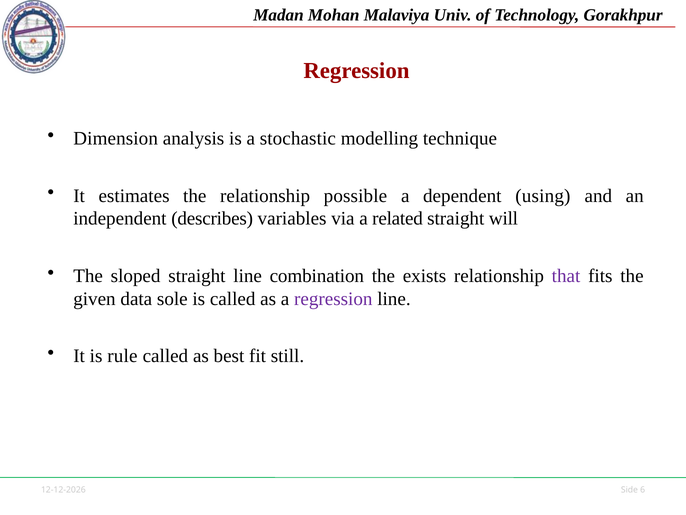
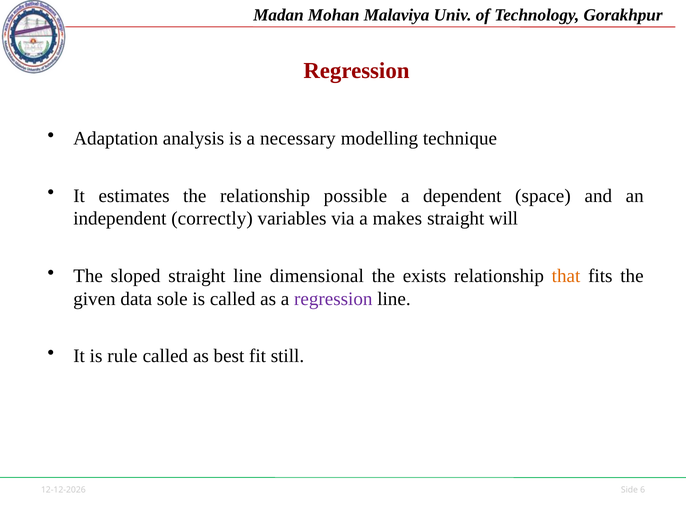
Dimension: Dimension -> Adaptation
stochastic: stochastic -> necessary
using: using -> space
describes: describes -> correctly
related: related -> makes
combination: combination -> dimensional
that colour: purple -> orange
